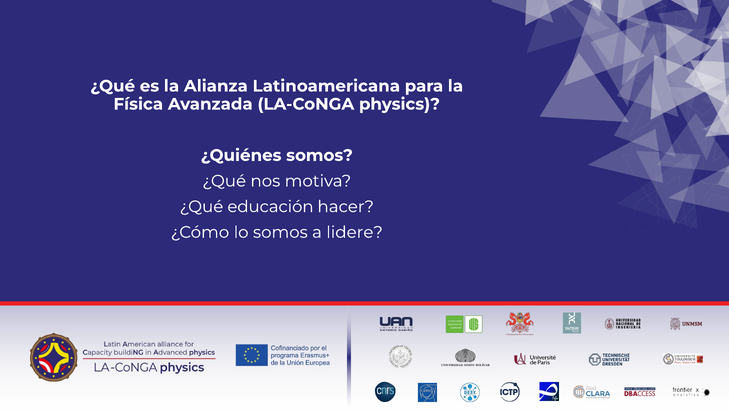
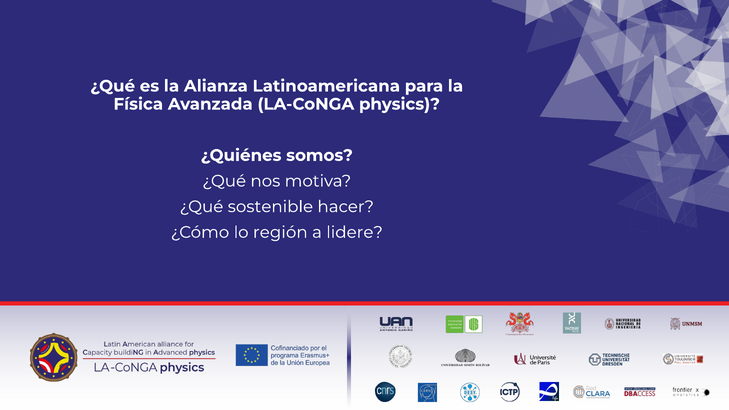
educación: educación -> sostenible
lo somos: somos -> región
